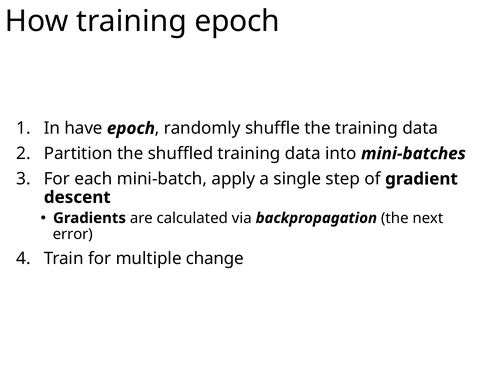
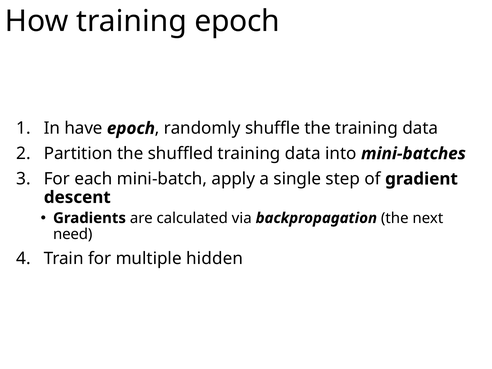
error: error -> need
change: change -> hidden
